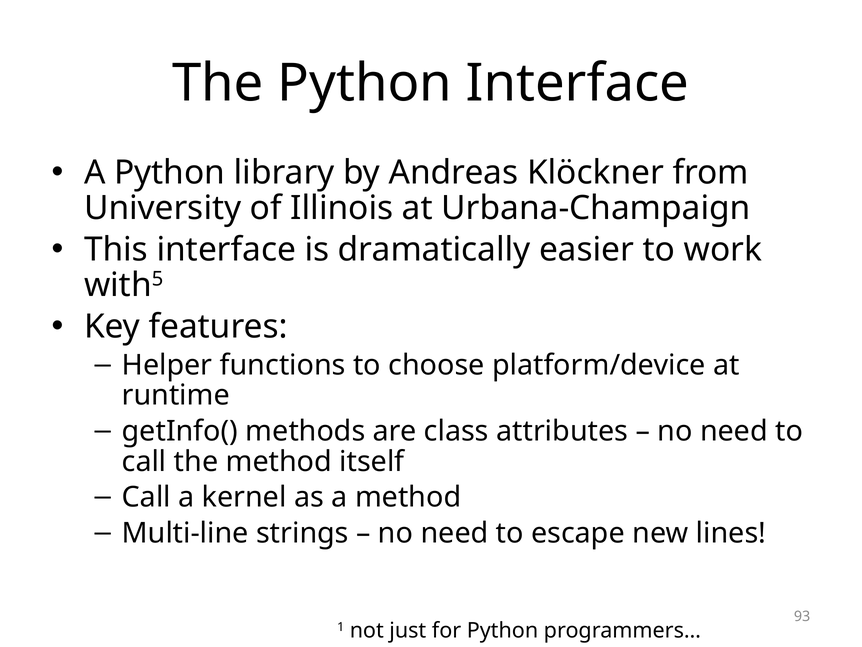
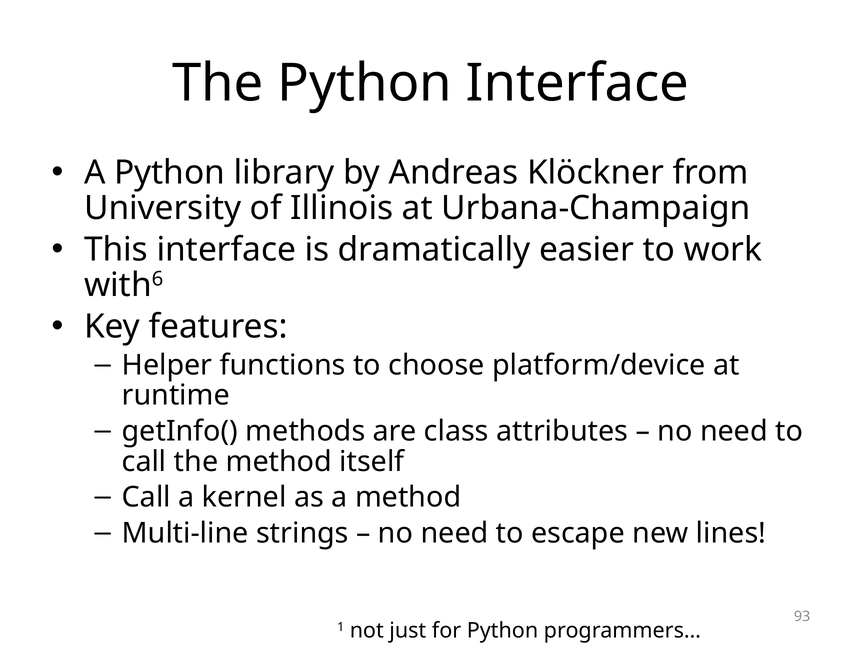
5: 5 -> 6
